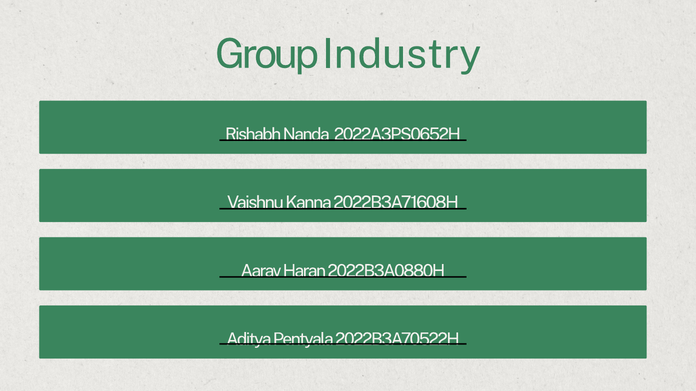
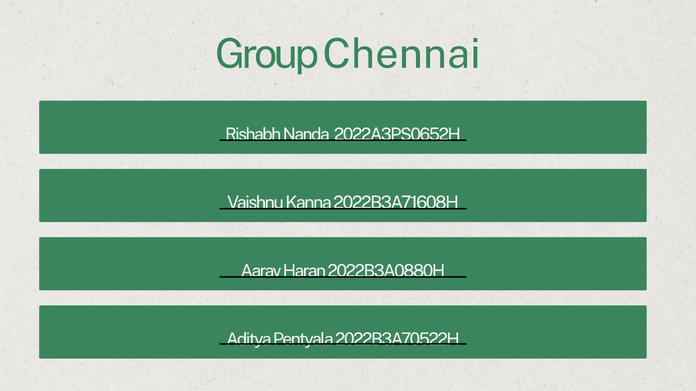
Industry: Industry -> Chennai
